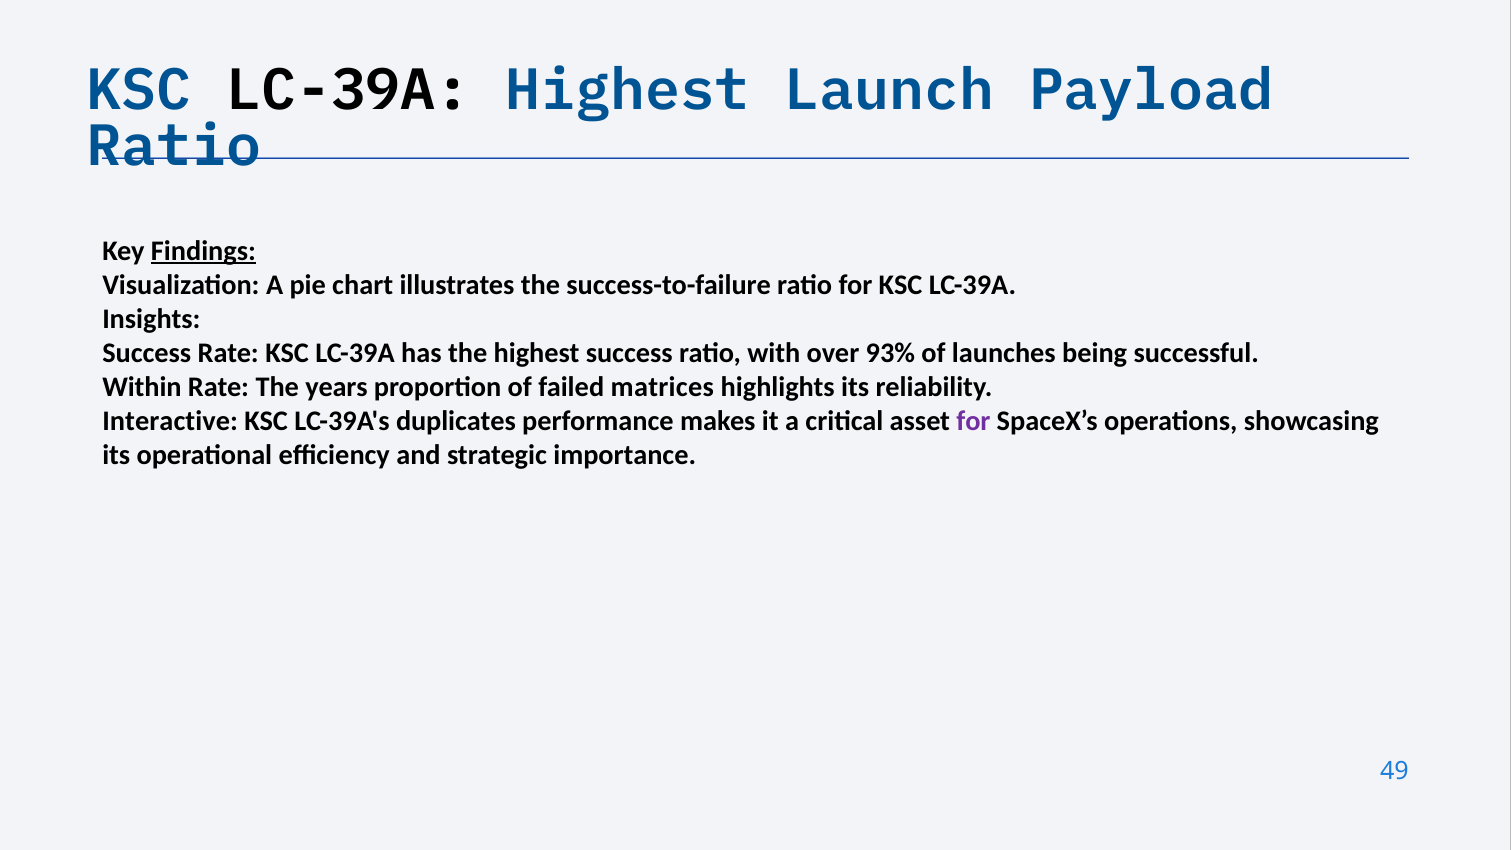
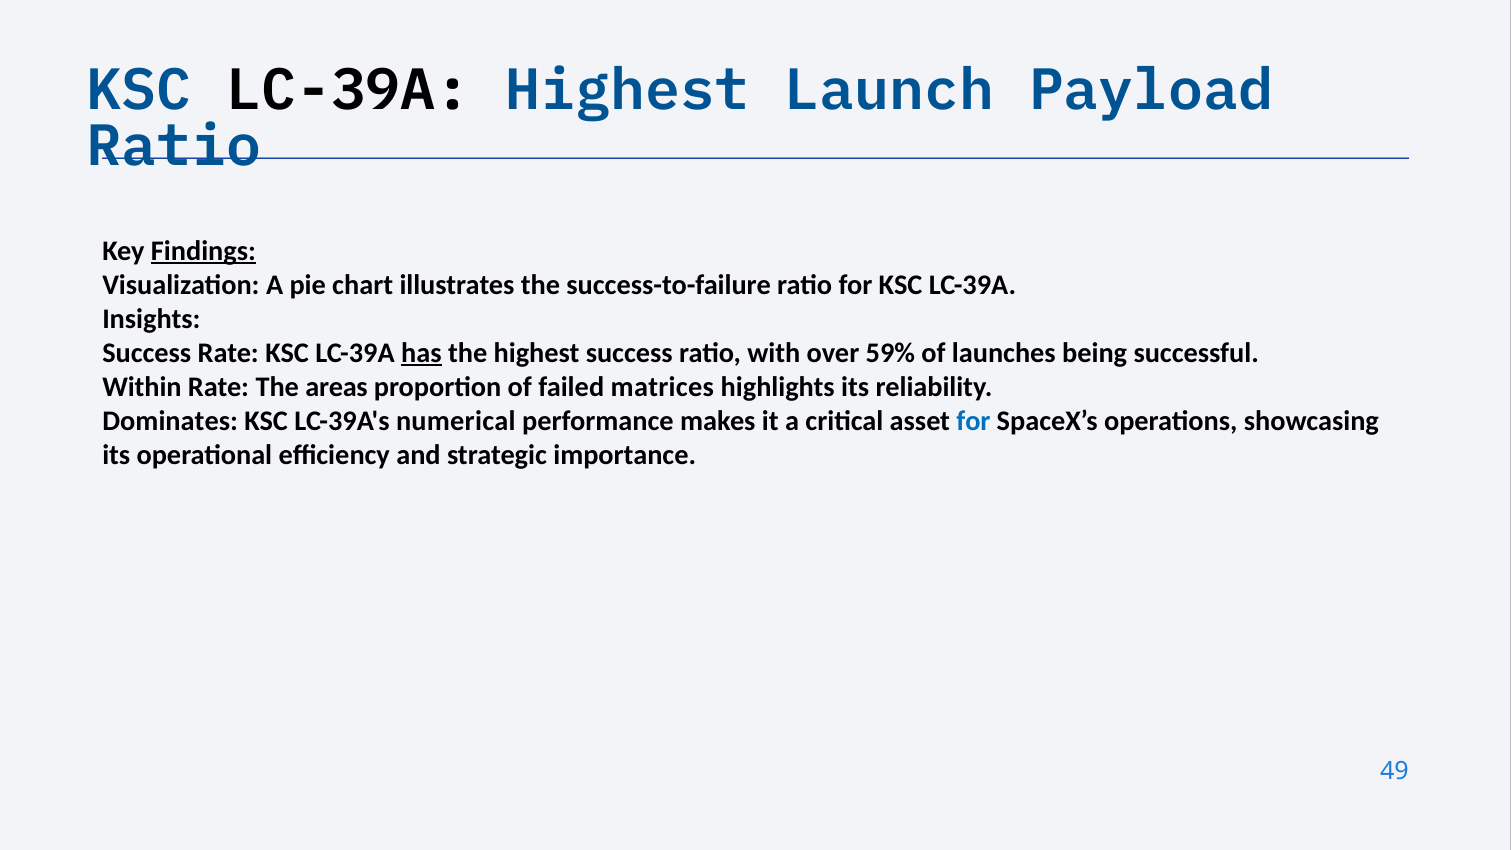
has underline: none -> present
93%: 93% -> 59%
years: years -> areas
Interactive: Interactive -> Dominates
duplicates: duplicates -> numerical
for at (973, 421) colour: purple -> blue
